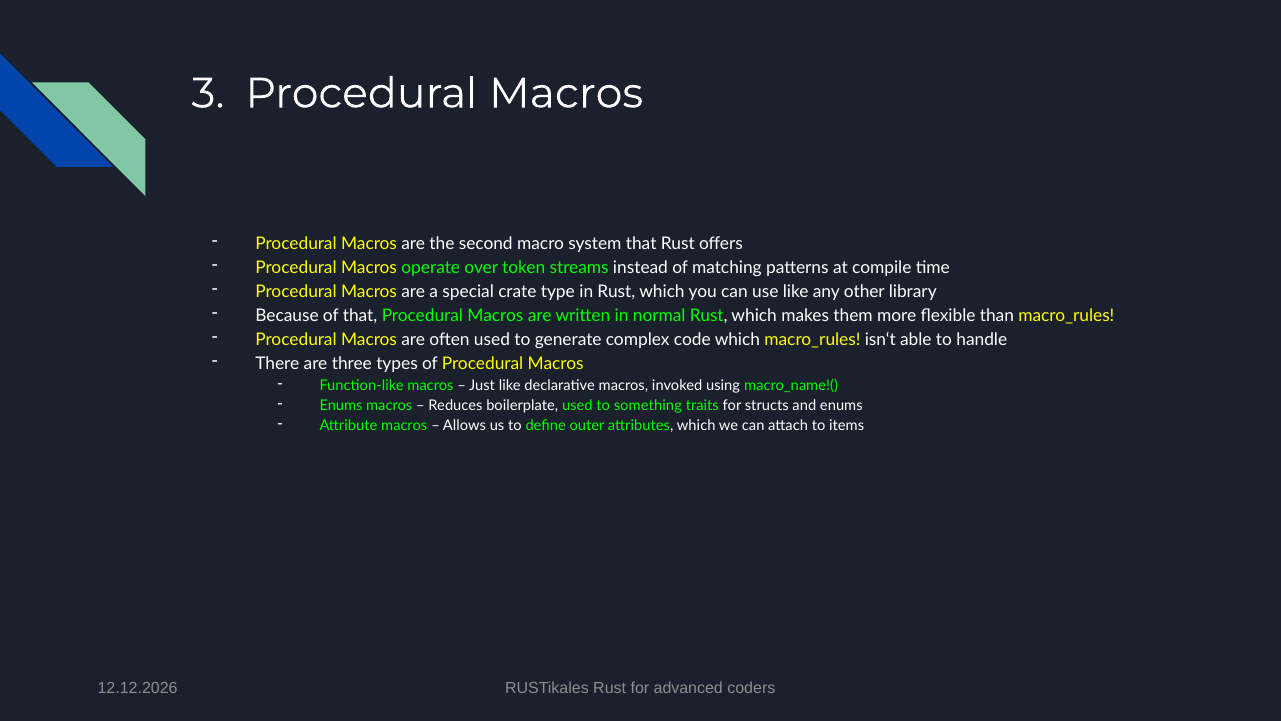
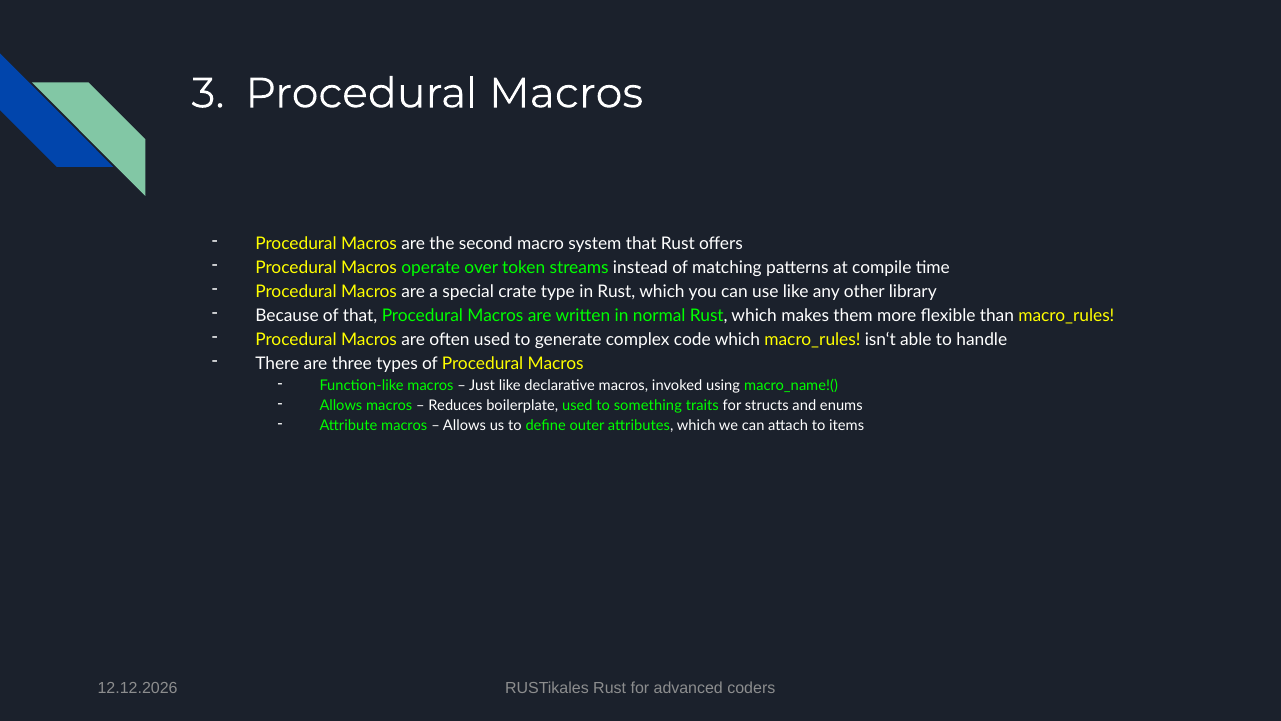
Enums at (341, 406): Enums -> Allows
